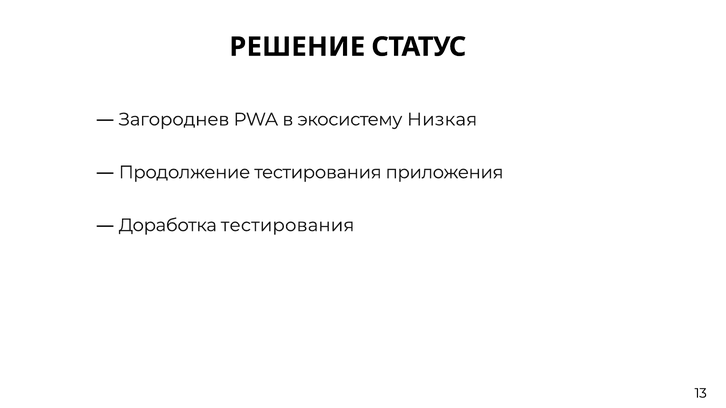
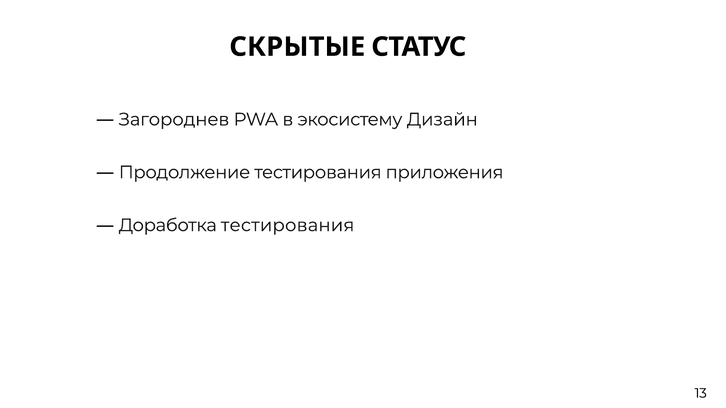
РЕШЕНИЕ: РЕШЕНИЕ -> СКРЫТЫЕ
Низкая: Низкая -> Дизайн
